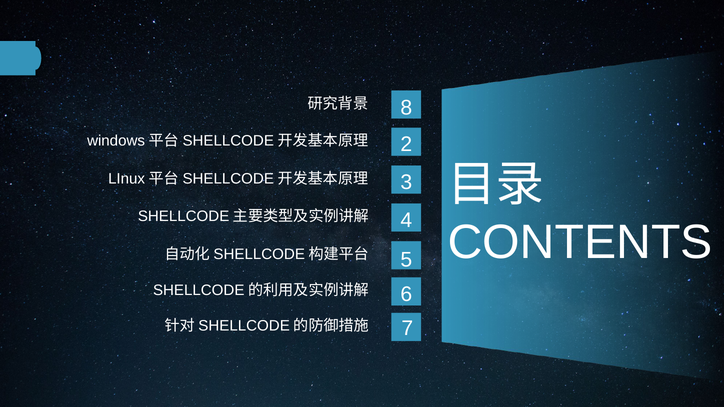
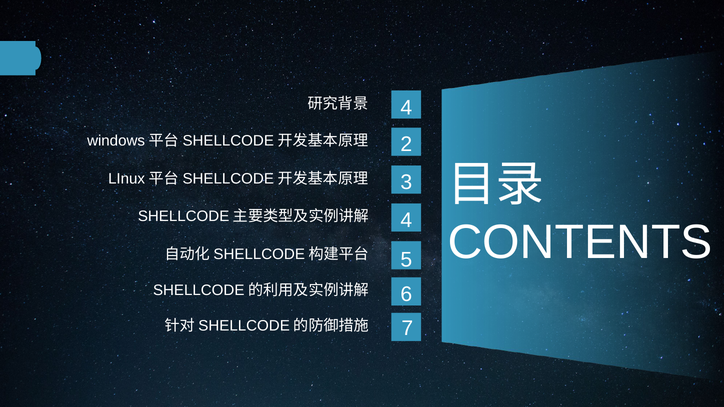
8 at (406, 108): 8 -> 4
